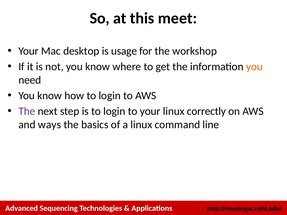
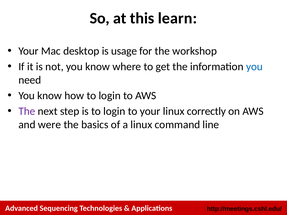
meet: meet -> learn
you at (254, 67) colour: orange -> blue
ways: ways -> were
